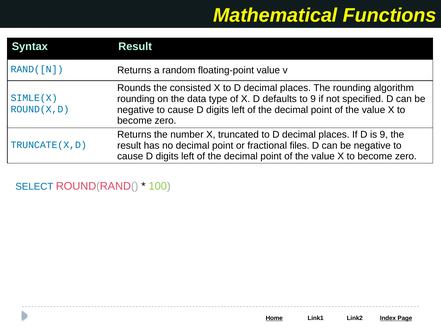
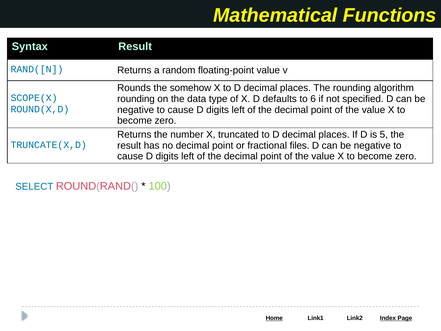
consisted: consisted -> somehow
SIMLE(X: SIMLE(X -> SCOPE(X
to 9: 9 -> 6
is 9: 9 -> 5
